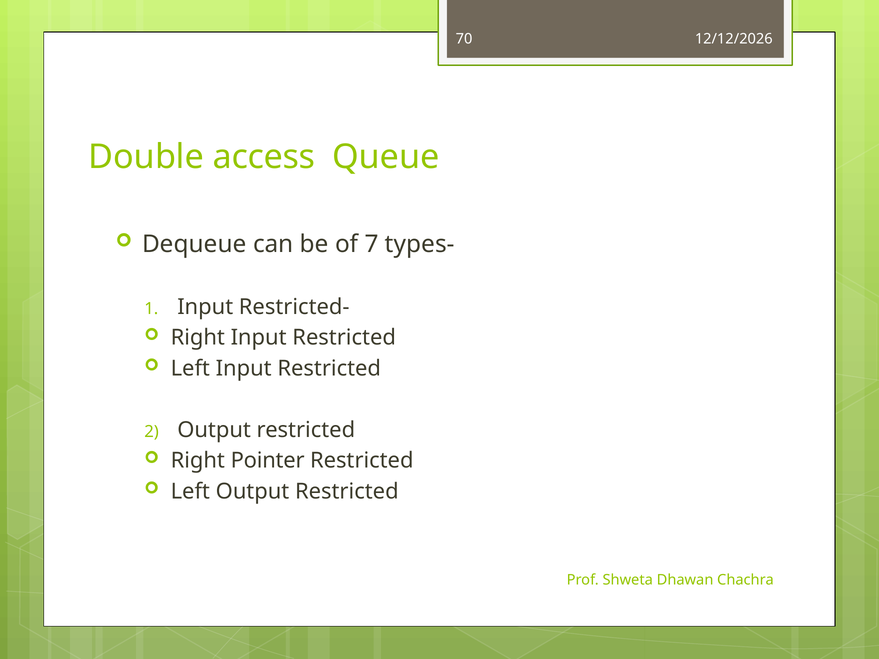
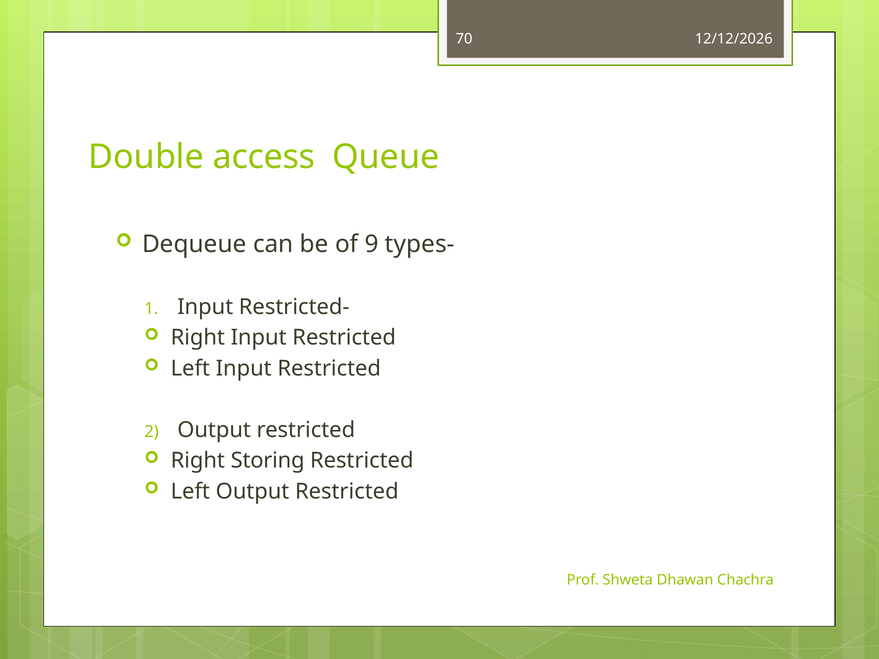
7: 7 -> 9
Pointer: Pointer -> Storing
